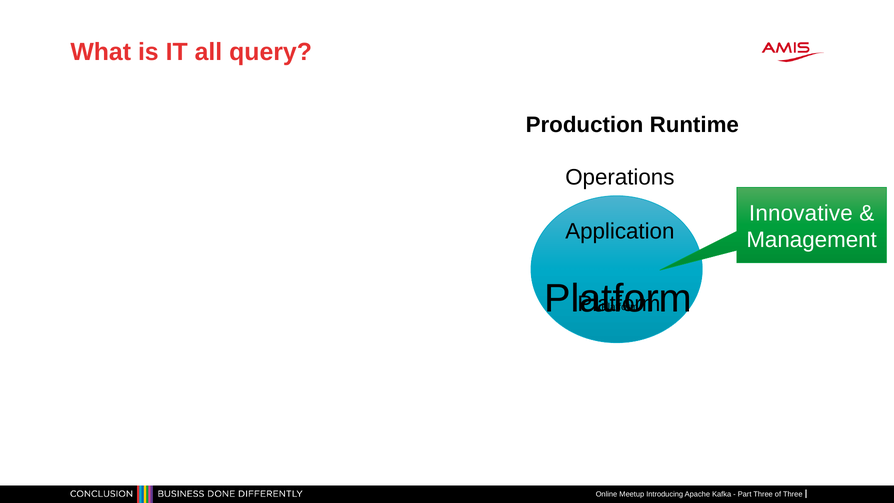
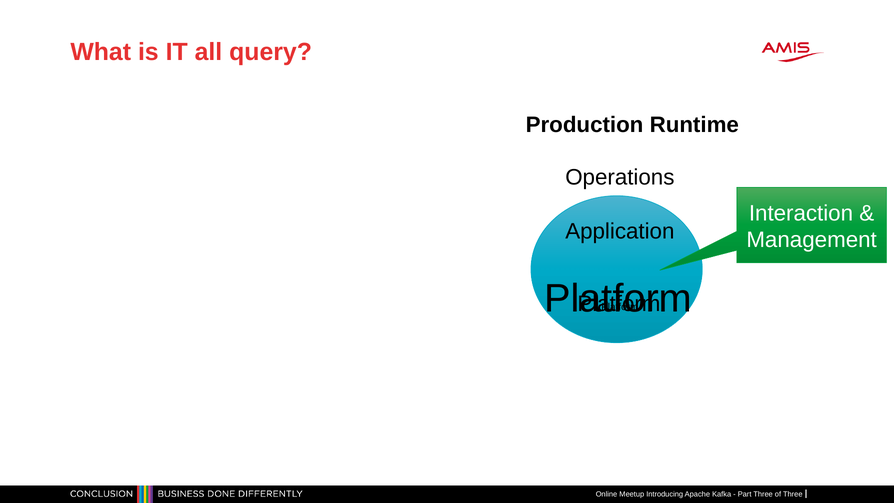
Innovative: Innovative -> Interaction
